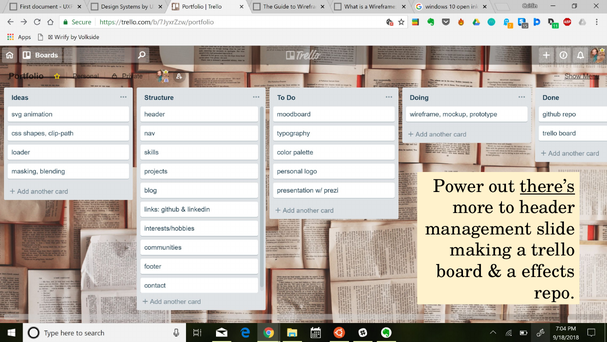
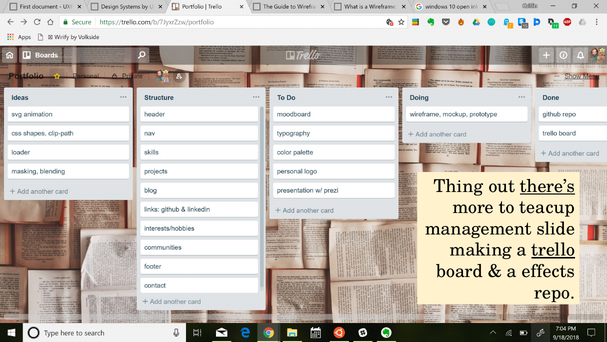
Power: Power -> Thing
header: header -> teacup
trello underline: none -> present
